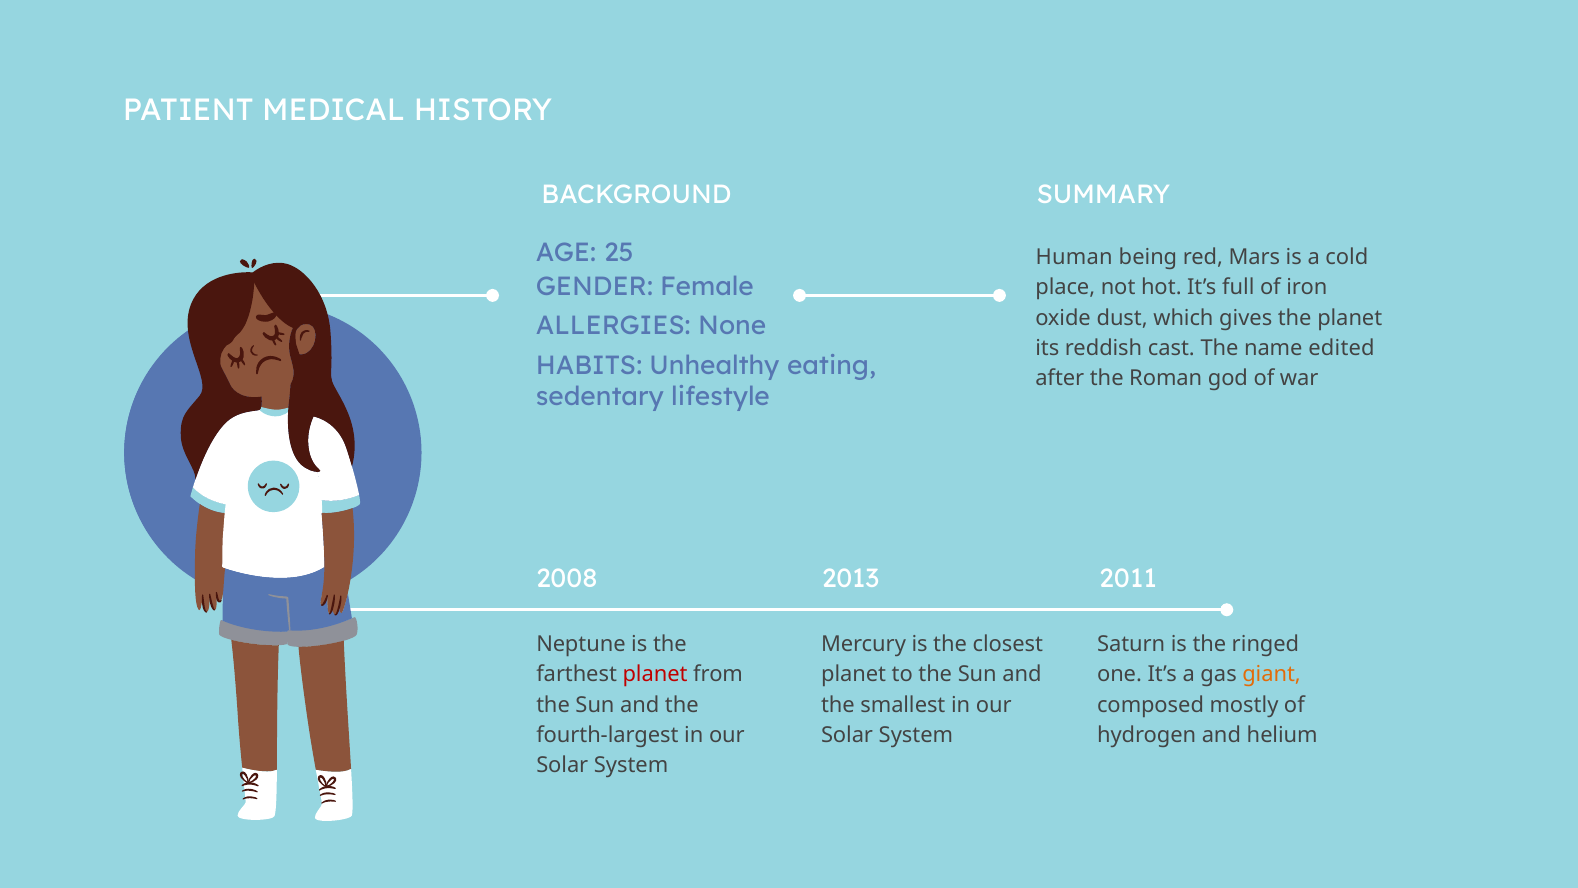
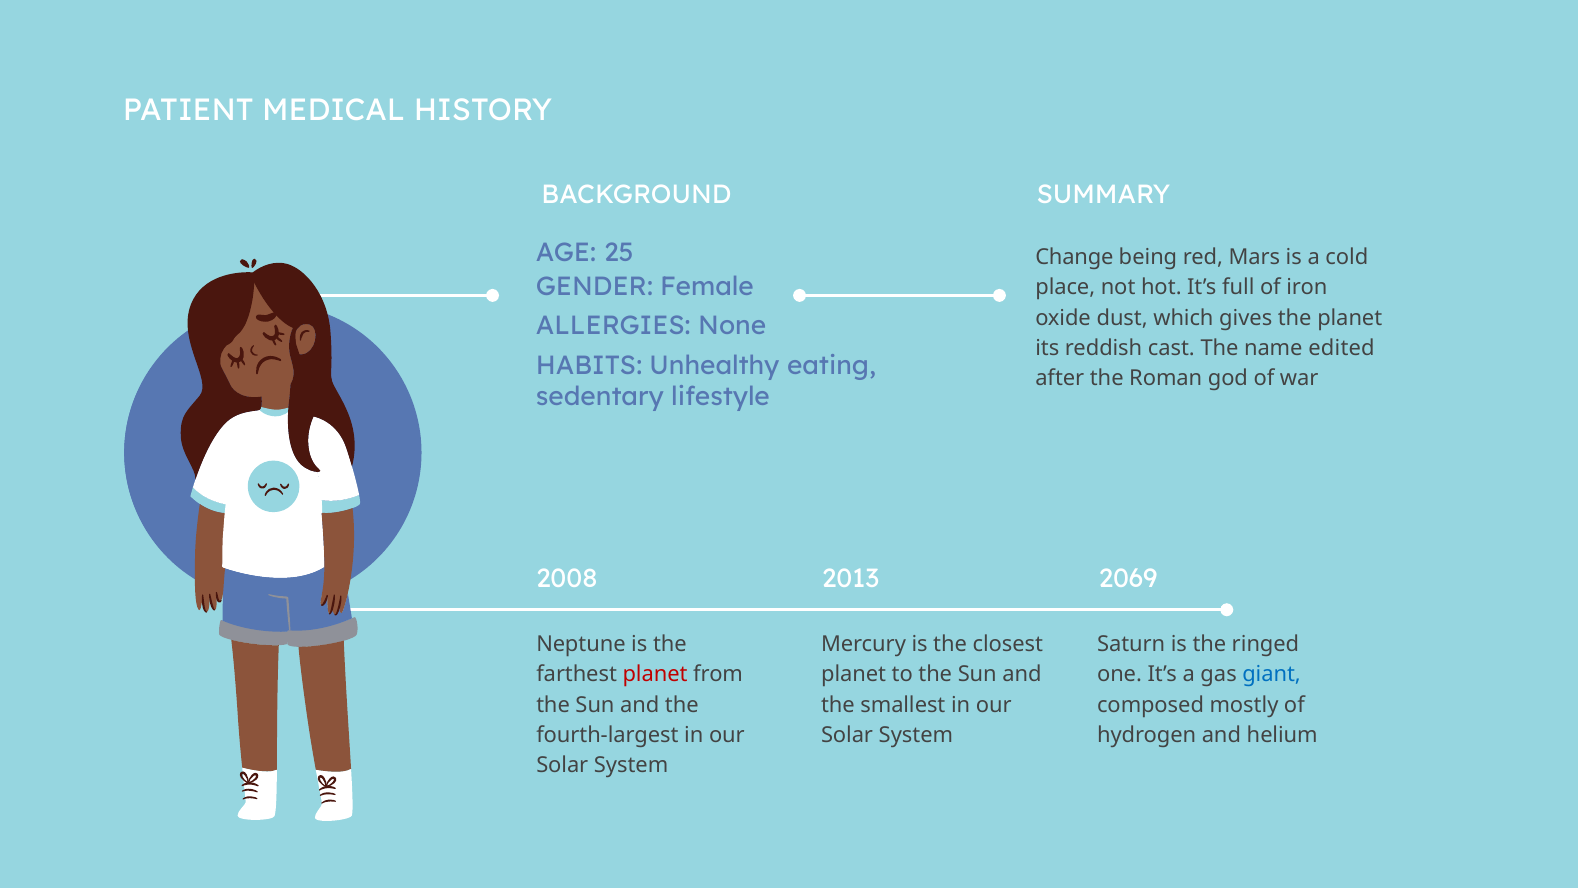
Human: Human -> Change
2011: 2011 -> 2069
giant colour: orange -> blue
